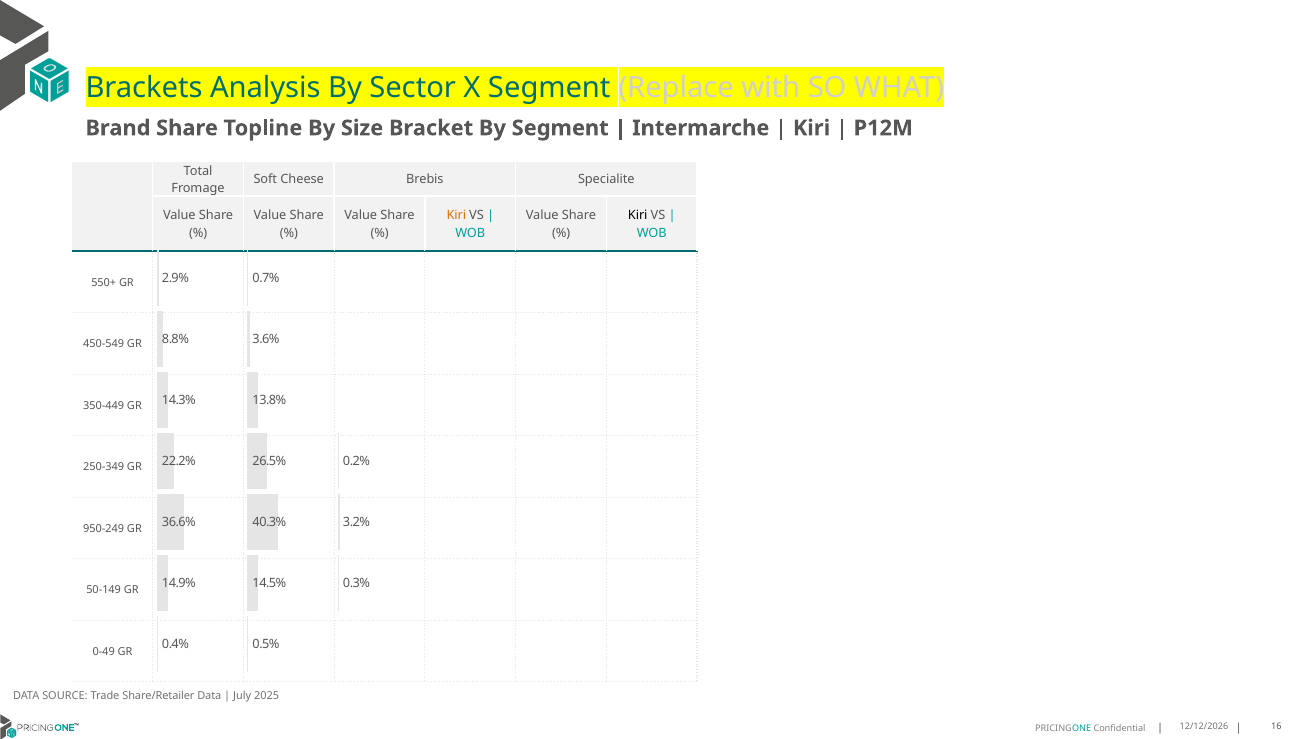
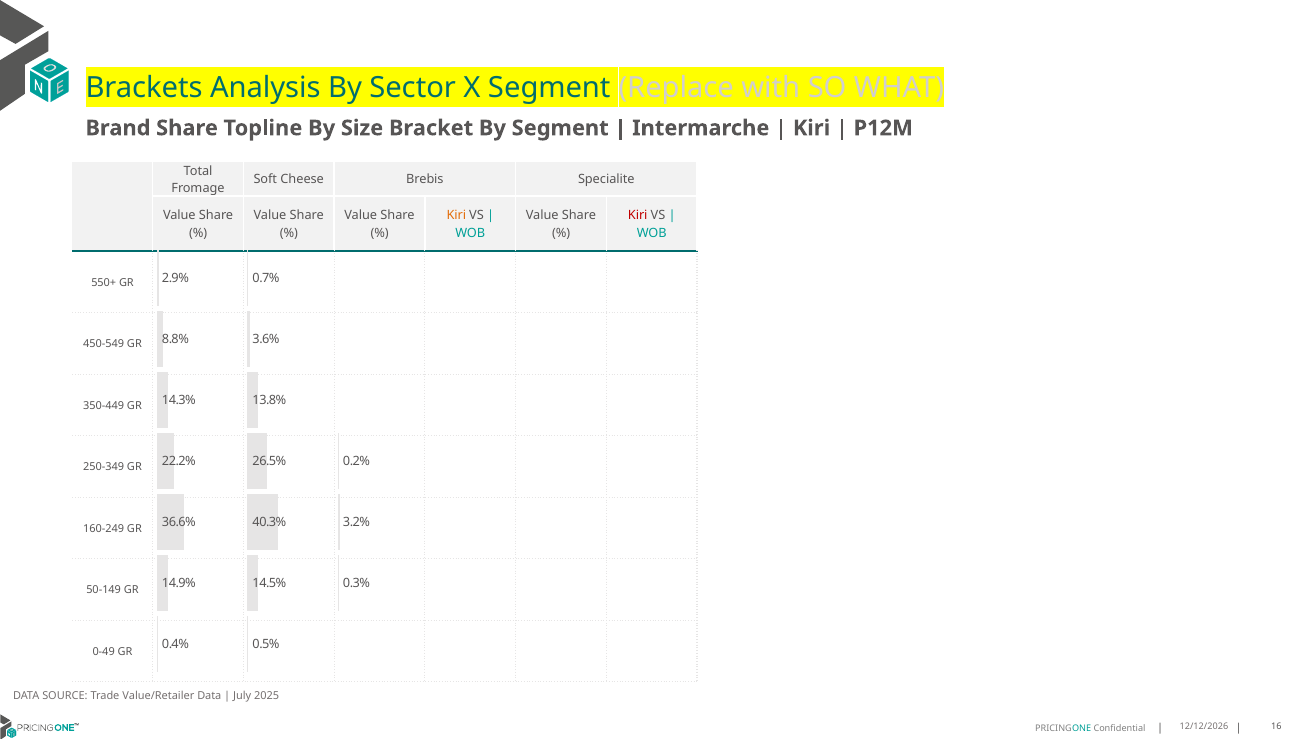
Kiri at (638, 216) colour: black -> red
950-249: 950-249 -> 160-249
Share/Retailer: Share/Retailer -> Value/Retailer
